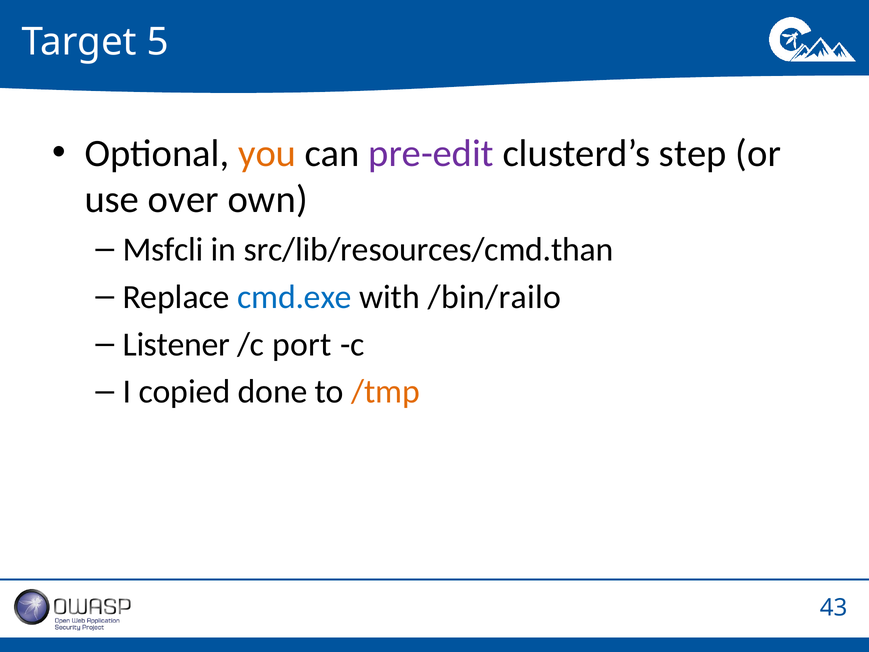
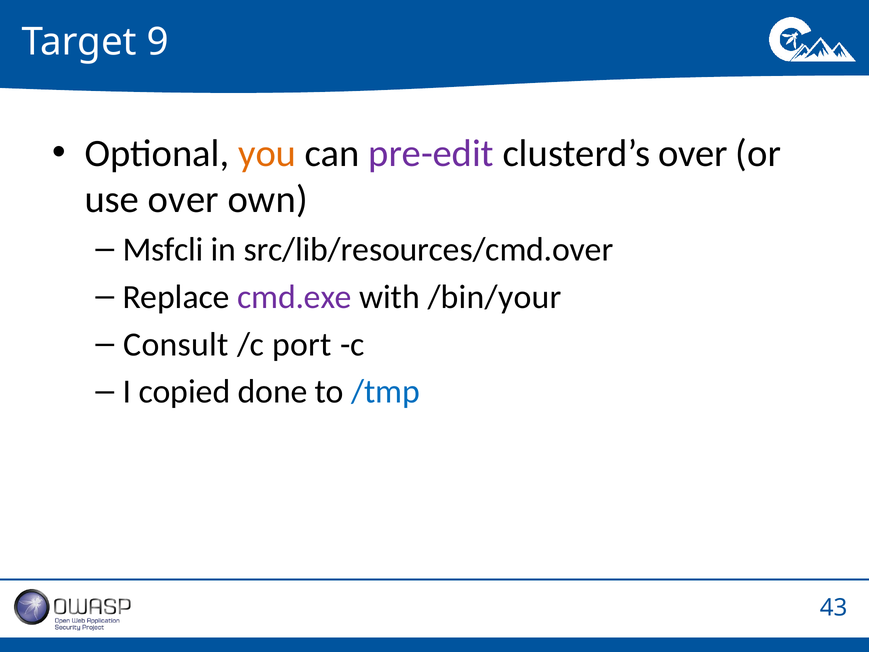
5: 5 -> 9
clusterd’s step: step -> over
src/lib/resources/cmd.than: src/lib/resources/cmd.than -> src/lib/resources/cmd.over
cmd.exe colour: blue -> purple
/bin/railo: /bin/railo -> /bin/your
Listener: Listener -> Consult
/tmp colour: orange -> blue
